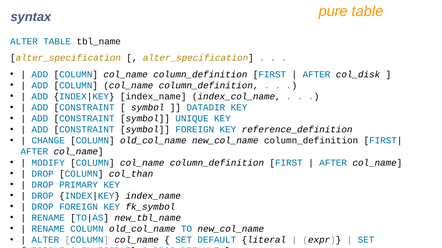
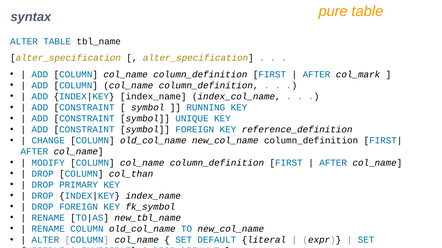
col_disk: col_disk -> col_mark
DATADIR: DATADIR -> RUNNING
